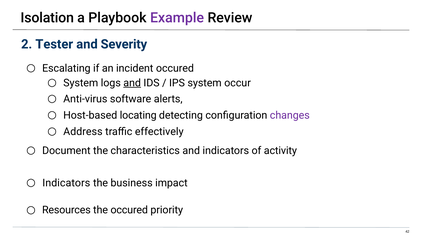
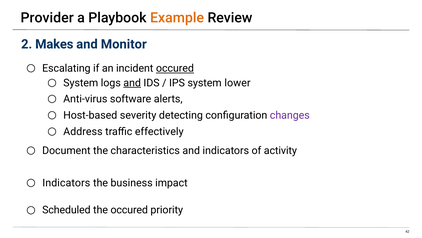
Isolation: Isolation -> Provider
Example colour: purple -> orange
Tester: Tester -> Makes
Severity: Severity -> Monitor
occured at (175, 68) underline: none -> present
occur: occur -> lower
locating: locating -> severity
Resources: Resources -> Scheduled
